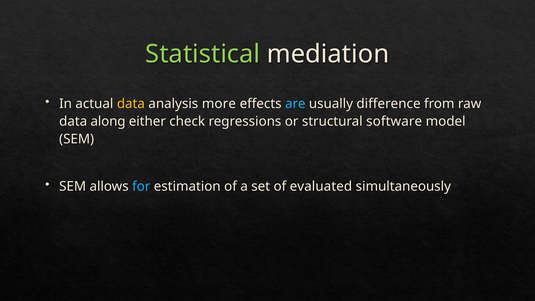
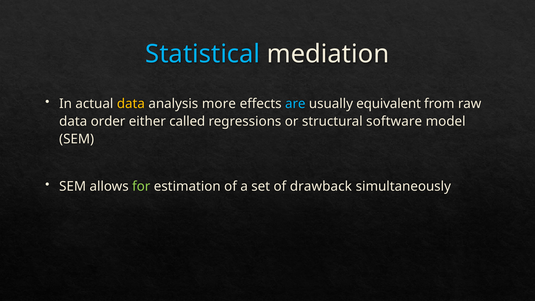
Statistical colour: light green -> light blue
difference: difference -> equivalent
along: along -> order
check: check -> called
for colour: light blue -> light green
evaluated: evaluated -> drawback
